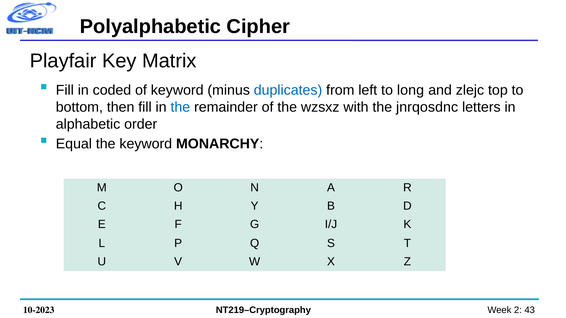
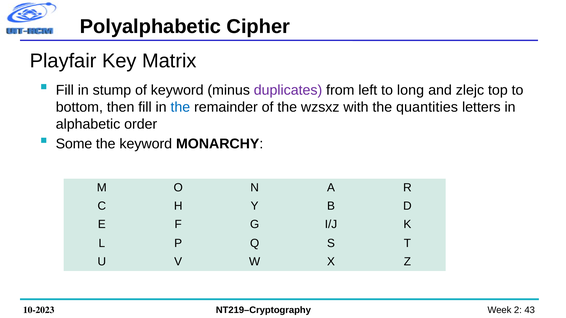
coded: coded -> stump
duplicates colour: blue -> purple
jnrqosdnc: jnrqosdnc -> quantities
Equal: Equal -> Some
